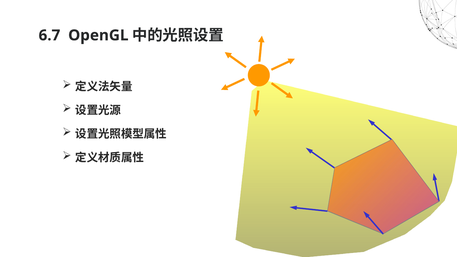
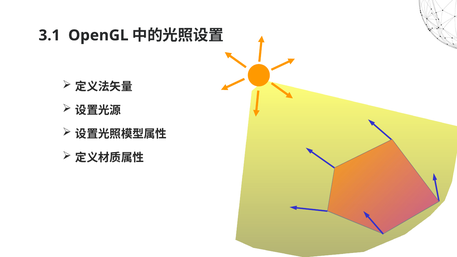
6.7: 6.7 -> 3.1
